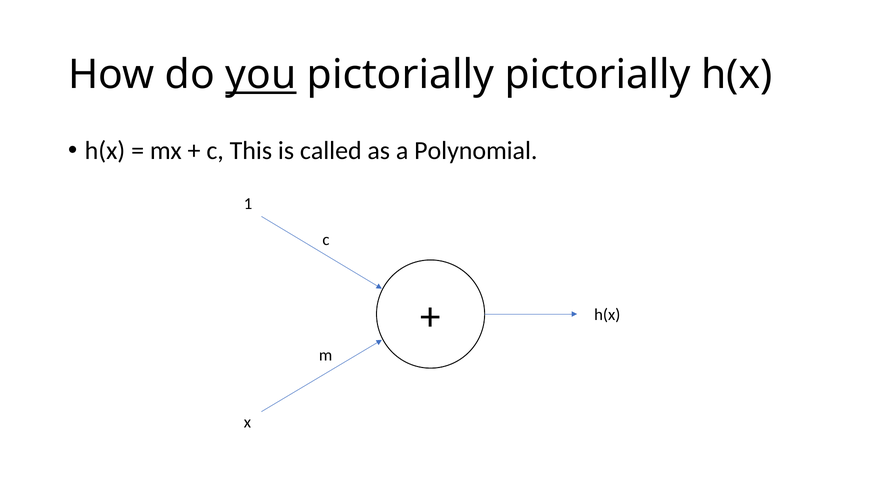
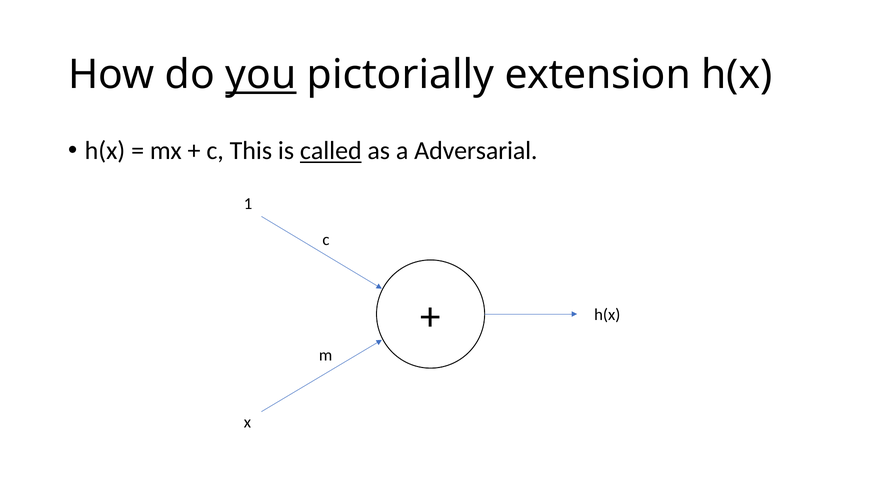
pictorially pictorially: pictorially -> extension
called underline: none -> present
Polynomial: Polynomial -> Adversarial
